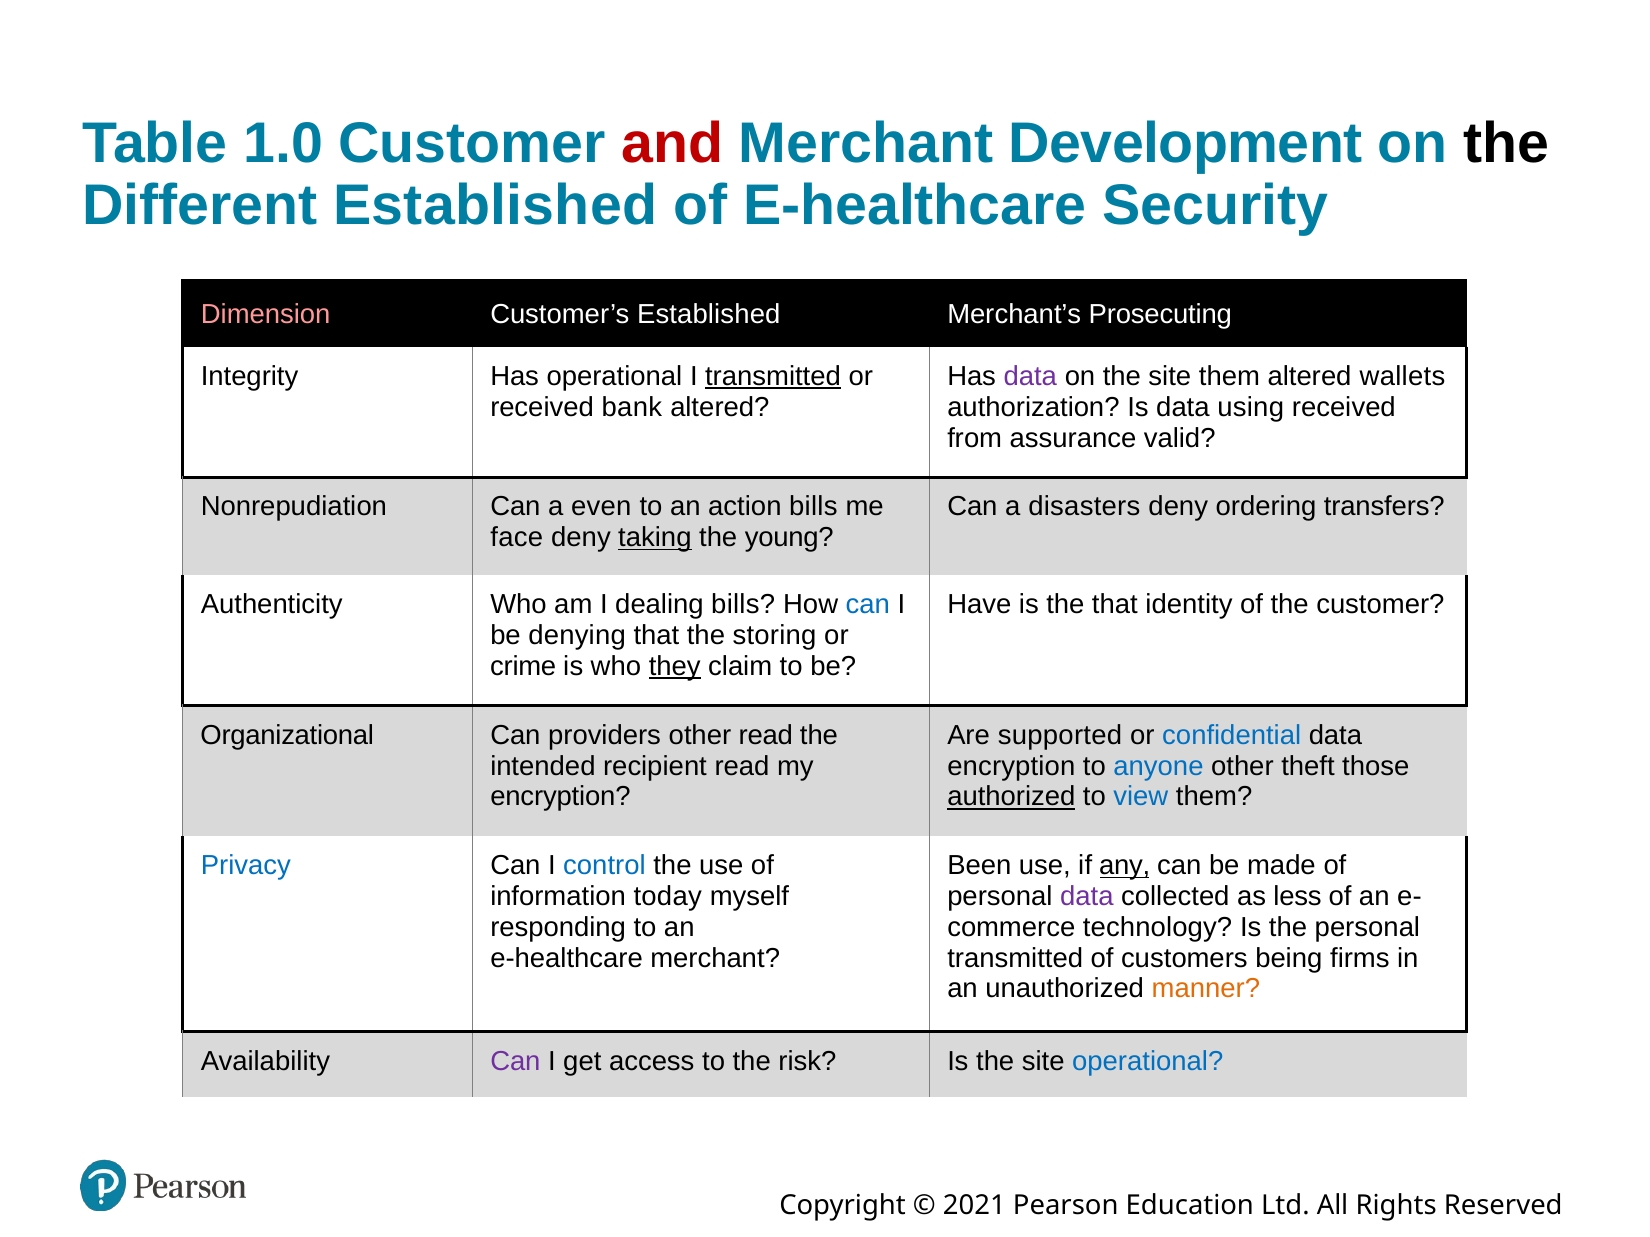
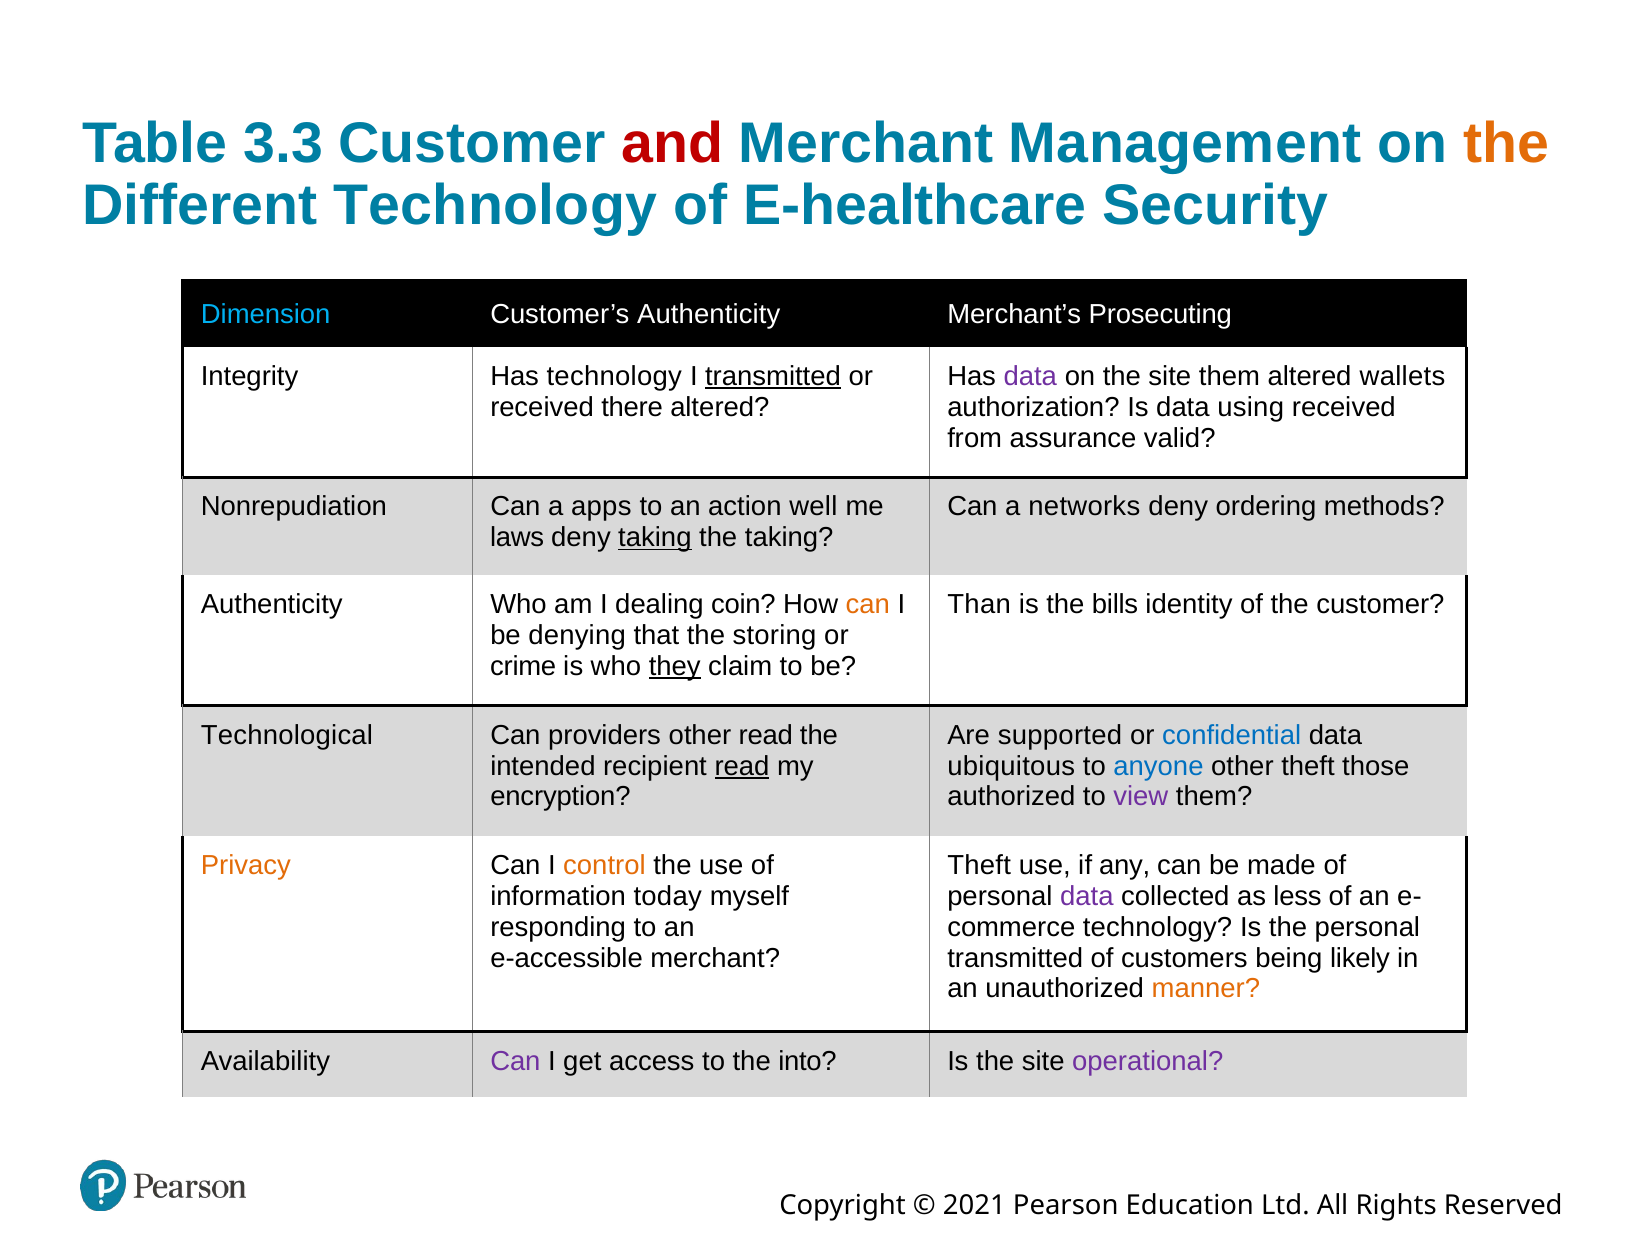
1.0: 1.0 -> 3.3
Development: Development -> Management
the at (1506, 144) colour: black -> orange
Different Established: Established -> Technology
Dimension colour: pink -> light blue
Customer’s Established: Established -> Authenticity
Has operational: operational -> technology
bank: bank -> there
even: even -> apps
action bills: bills -> well
disasters: disasters -> networks
transfers: transfers -> methods
face: face -> laws
the young: young -> taking
dealing bills: bills -> coin
can at (868, 605) colour: blue -> orange
Have: Have -> Than
the that: that -> bills
Organizational: Organizational -> Technological
read at (742, 766) underline: none -> present
encryption at (1011, 766): encryption -> ubiquitous
authorized underline: present -> none
view colour: blue -> purple
Privacy colour: blue -> orange
control colour: blue -> orange
Been at (979, 866): Been -> Theft
any underline: present -> none
e-healthcare at (567, 959): e-healthcare -> e-accessible
firms: firms -> likely
risk: risk -> into
operational at (1148, 1061) colour: blue -> purple
